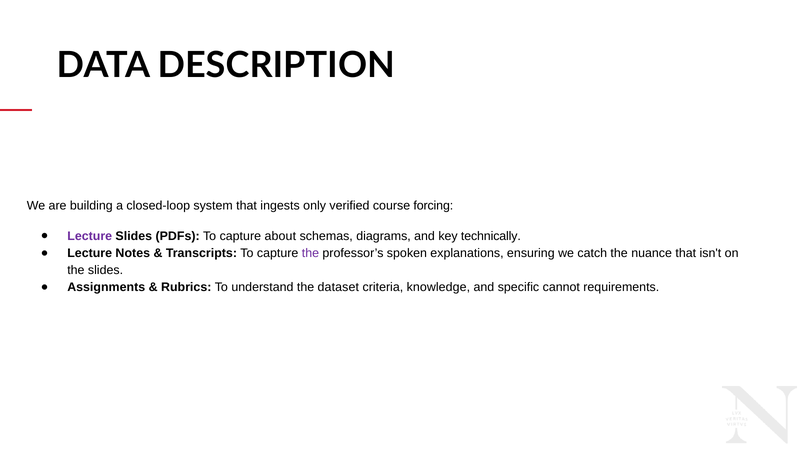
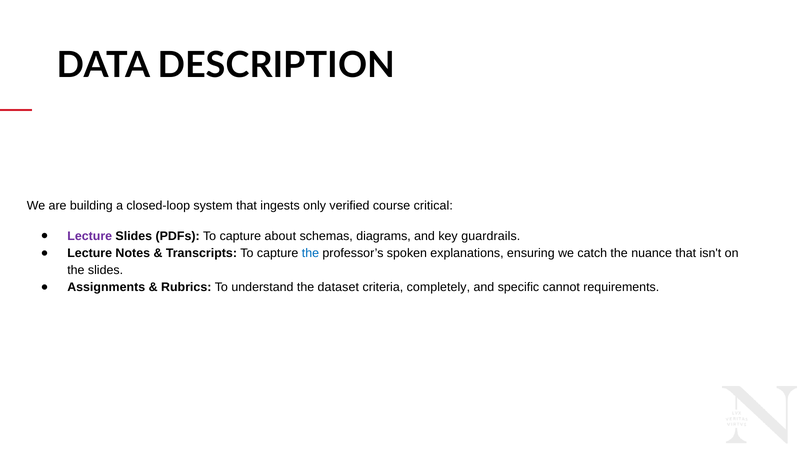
forcing: forcing -> critical
technically: technically -> guardrails
the at (310, 253) colour: purple -> blue
knowledge: knowledge -> completely
